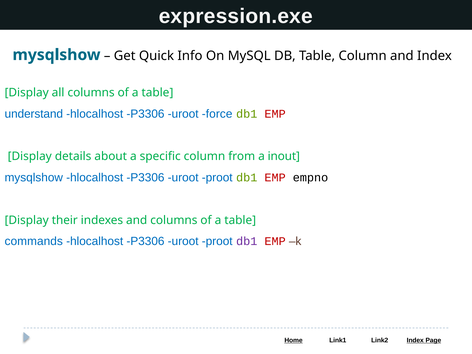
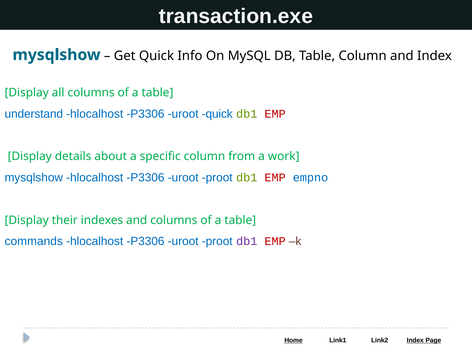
expression.exe: expression.exe -> transaction.exe
uroot force: force -> quick
inout: inout -> work
empno colour: black -> blue
